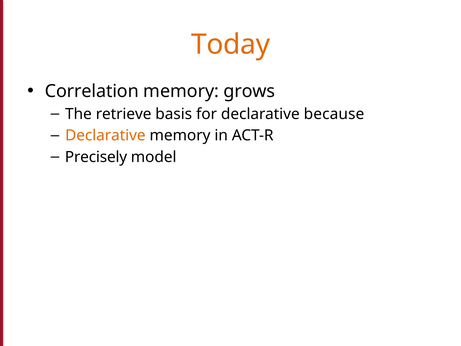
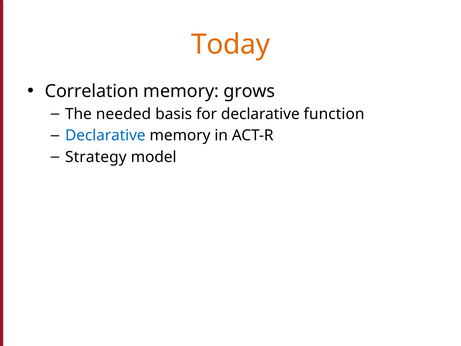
retrieve: retrieve -> needed
because: because -> function
Declarative at (105, 135) colour: orange -> blue
Precisely: Precisely -> Strategy
